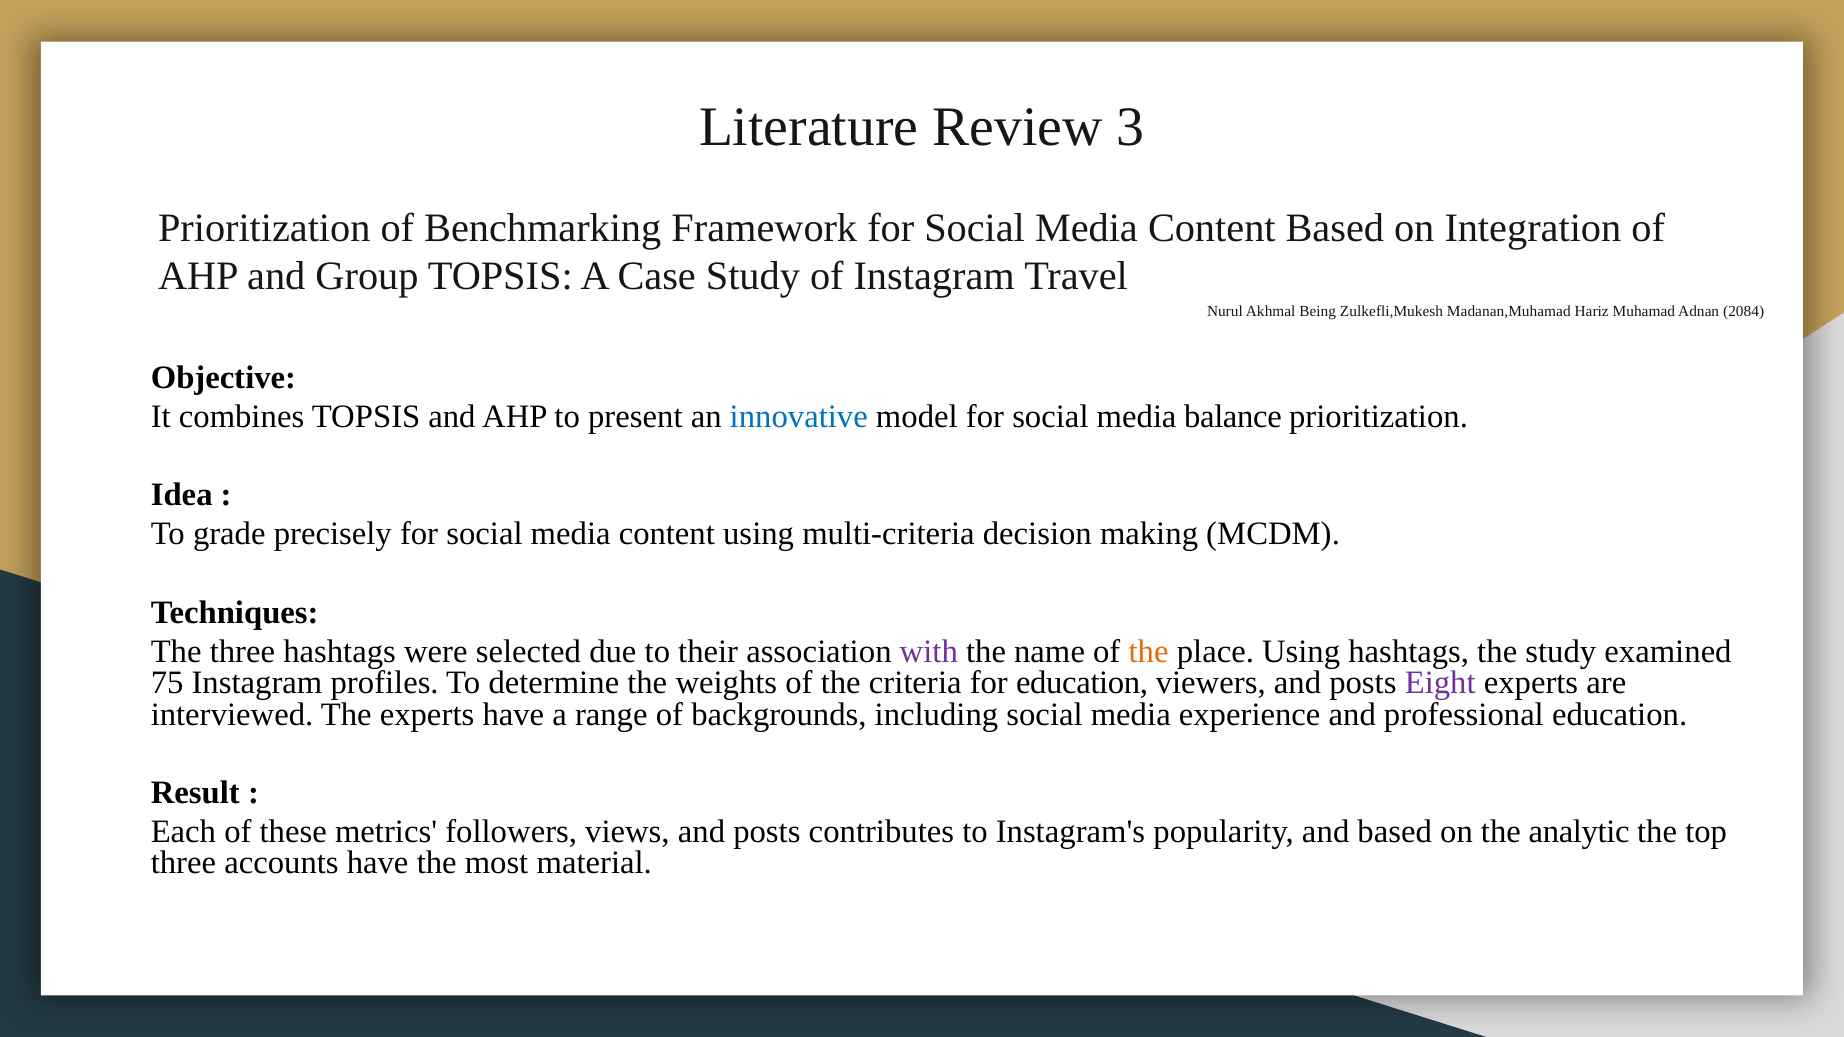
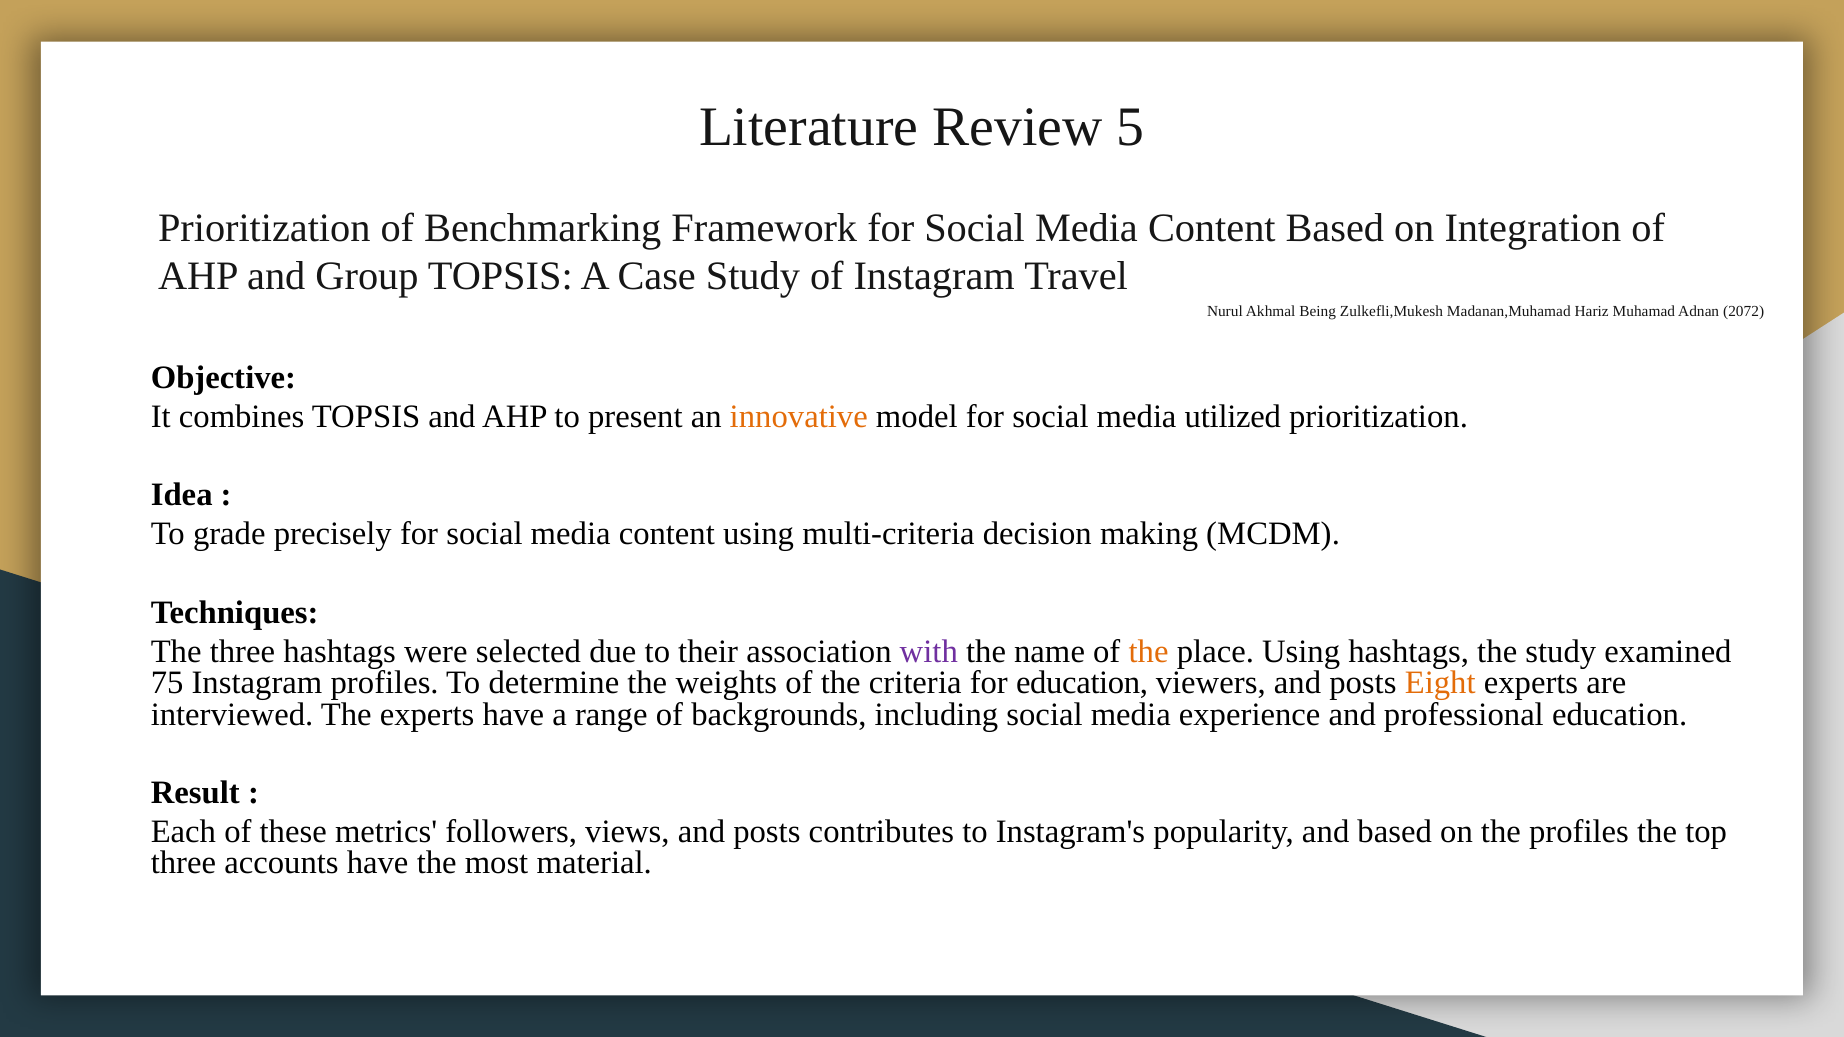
3: 3 -> 5
2084: 2084 -> 2072
innovative colour: blue -> orange
balance: balance -> utilized
Eight colour: purple -> orange
the analytic: analytic -> profiles
